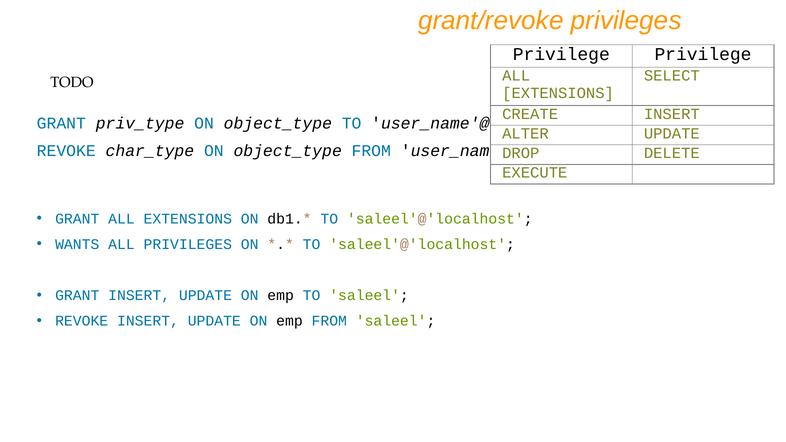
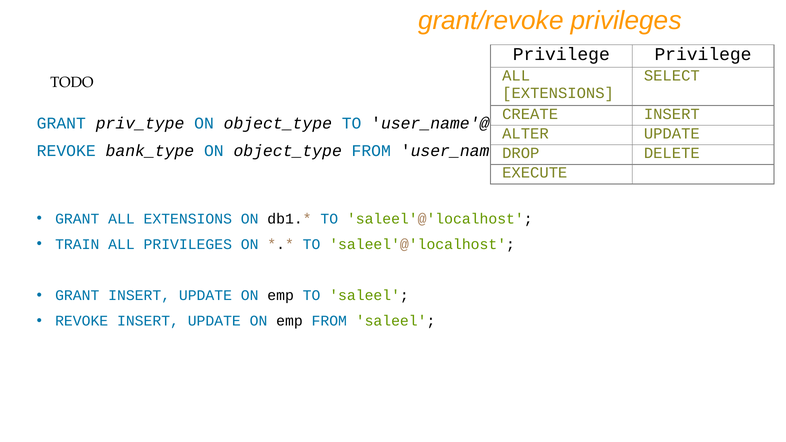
char_type: char_type -> bank_type
WANTS: WANTS -> TRAIN
